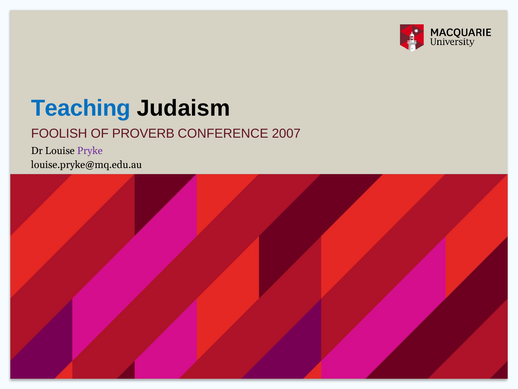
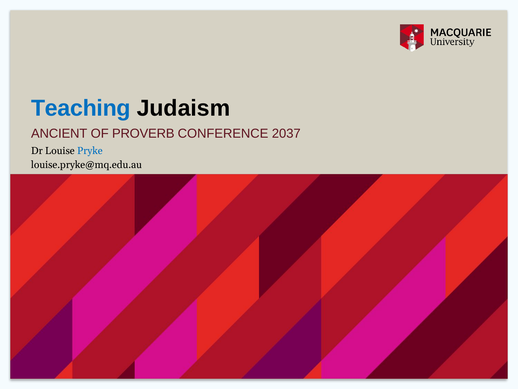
FOOLISH: FOOLISH -> ANCIENT
2007: 2007 -> 2037
Pryke colour: purple -> blue
